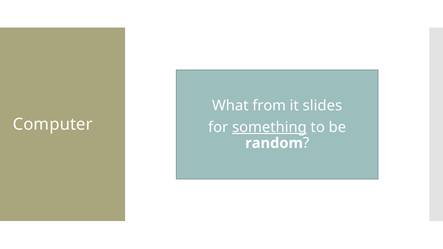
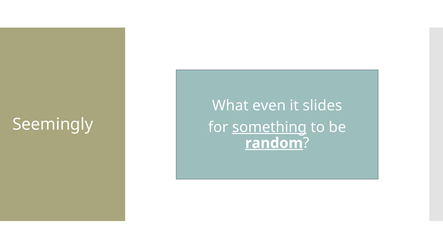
from: from -> even
Computer: Computer -> Seemingly
random underline: none -> present
